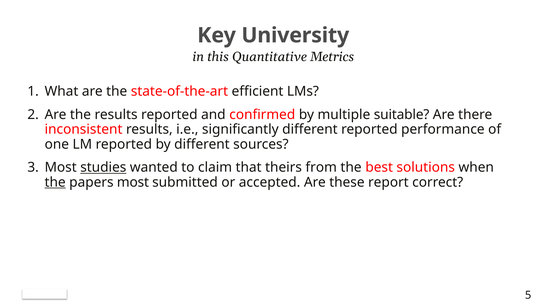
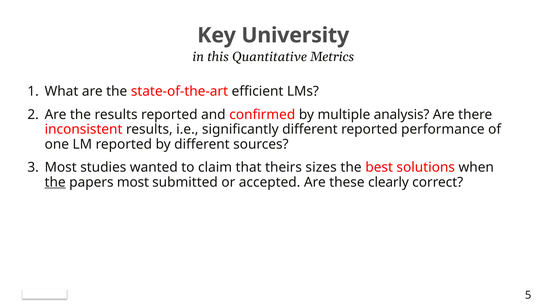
suitable: suitable -> analysis
studies underline: present -> none
from: from -> sizes
report: report -> clearly
